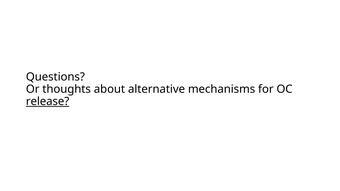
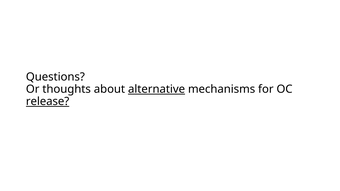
alternative underline: none -> present
